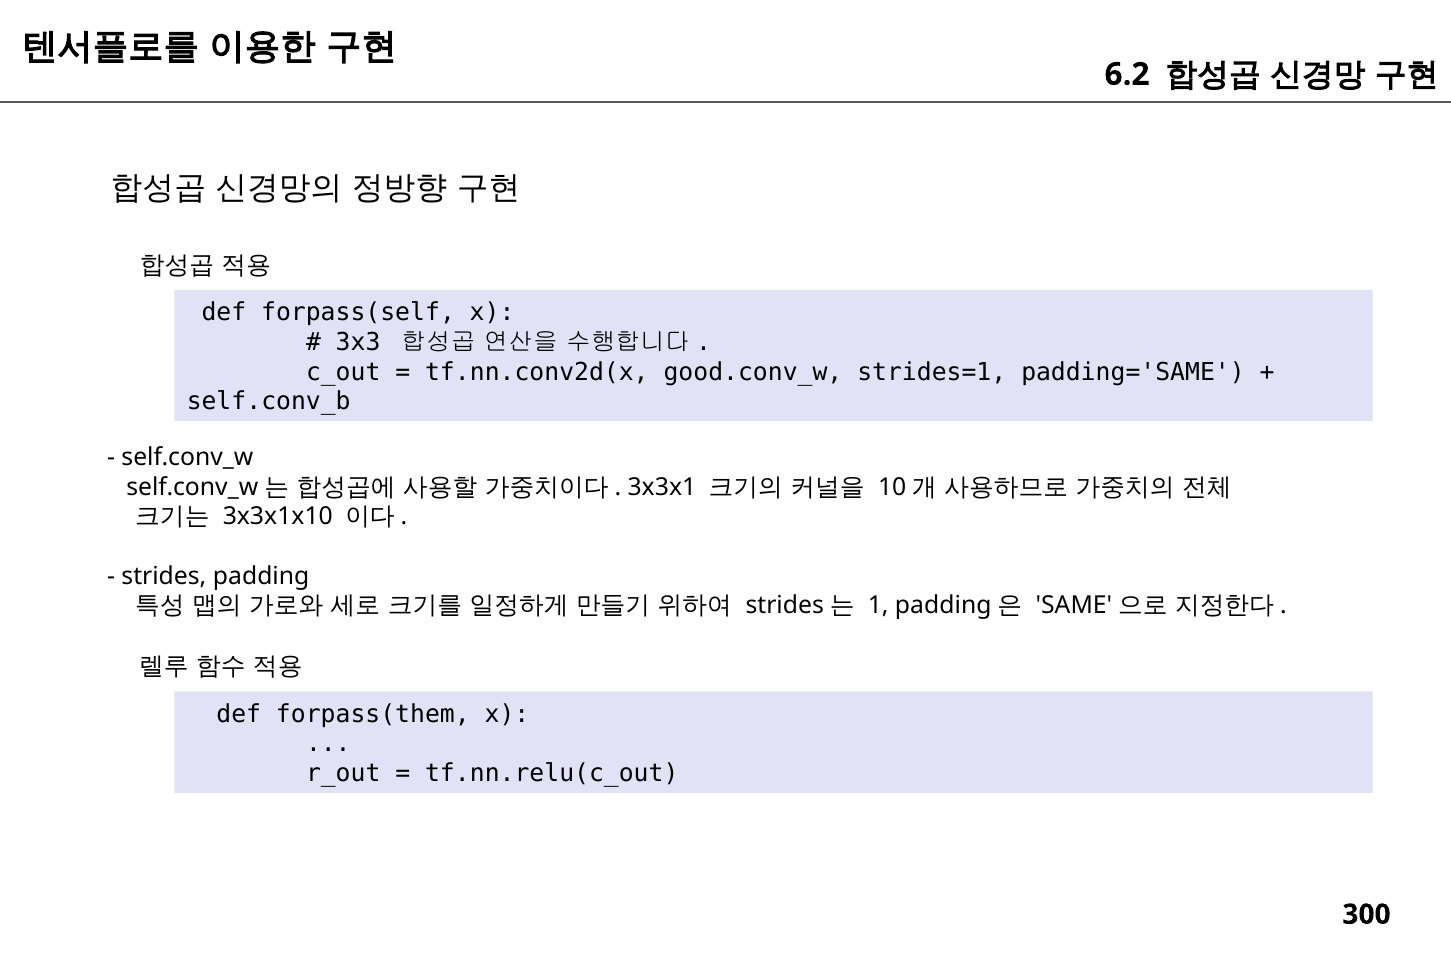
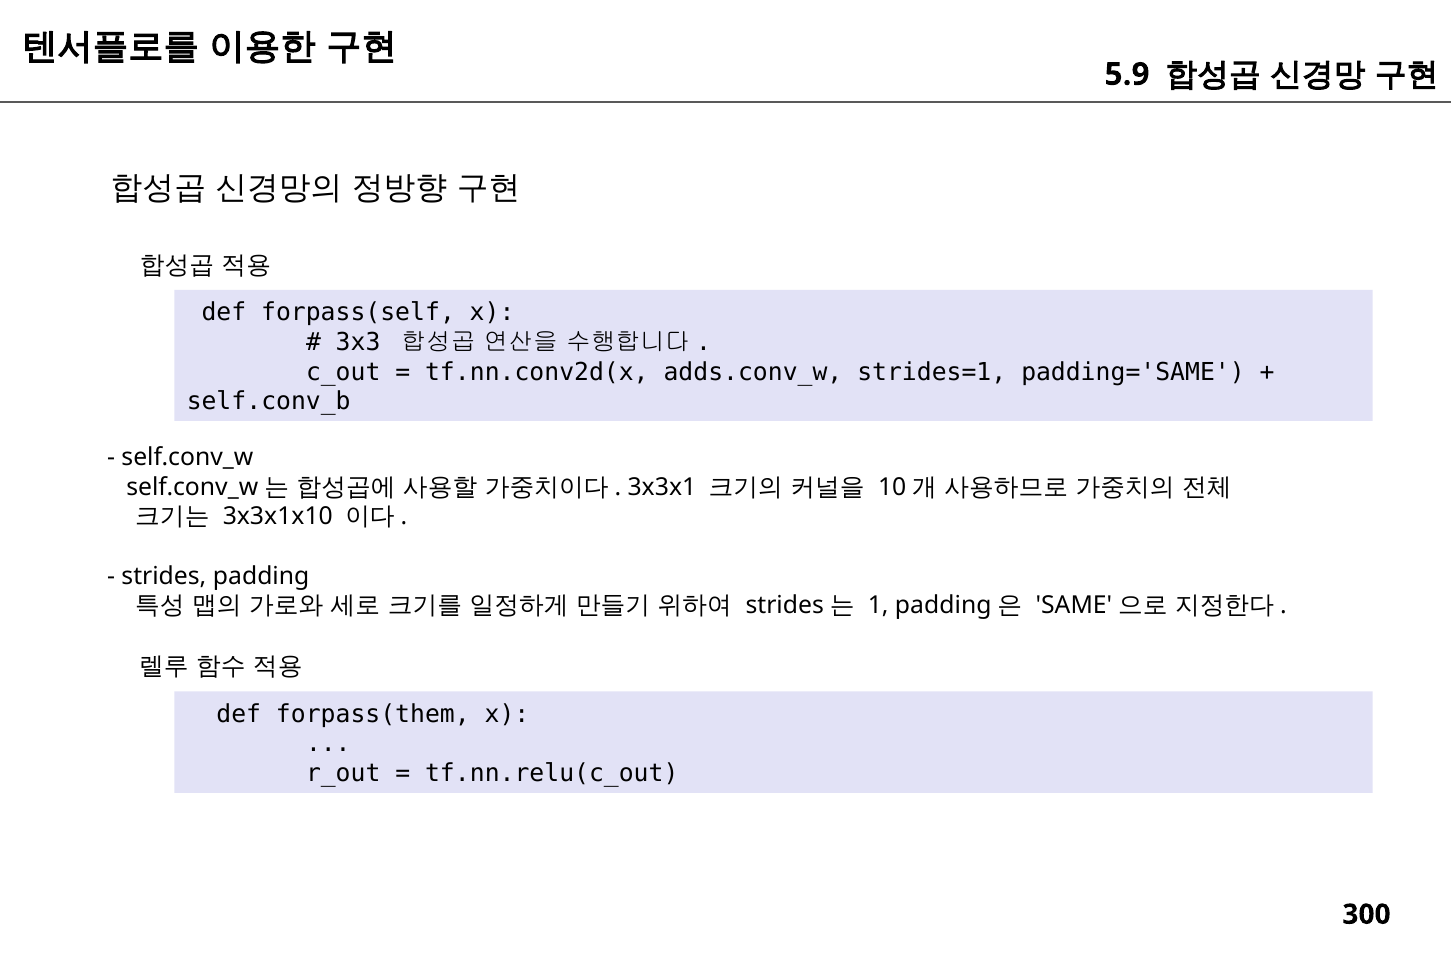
6.2: 6.2 -> 5.9
good.conv_w: good.conv_w -> adds.conv_w
